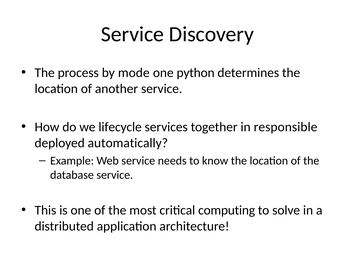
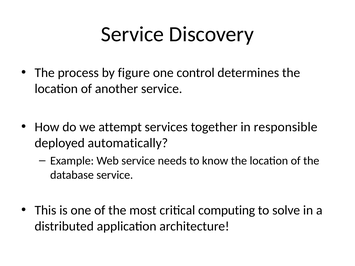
mode: mode -> figure
python: python -> control
lifecycle: lifecycle -> attempt
